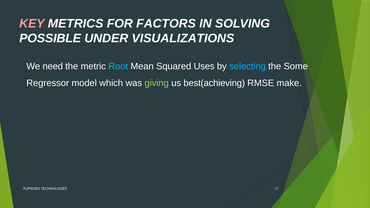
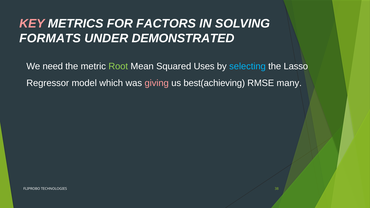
POSSIBLE: POSSIBLE -> FORMATS
VISUALIZATIONS: VISUALIZATIONS -> DEMONSTRATED
Root colour: light blue -> light green
Some: Some -> Lasso
giving colour: light green -> pink
make: make -> many
